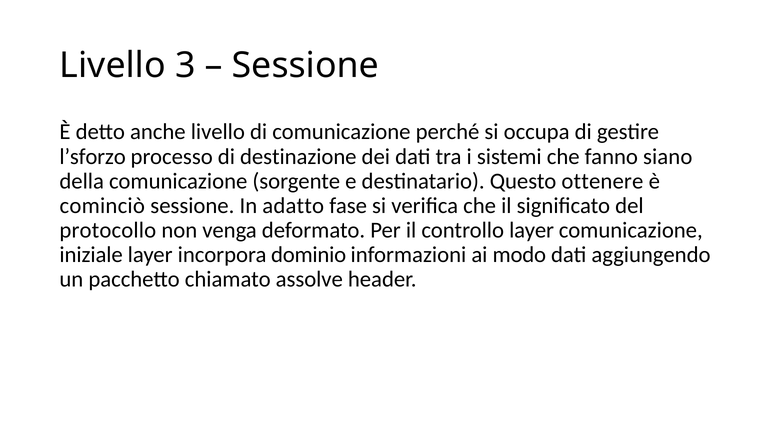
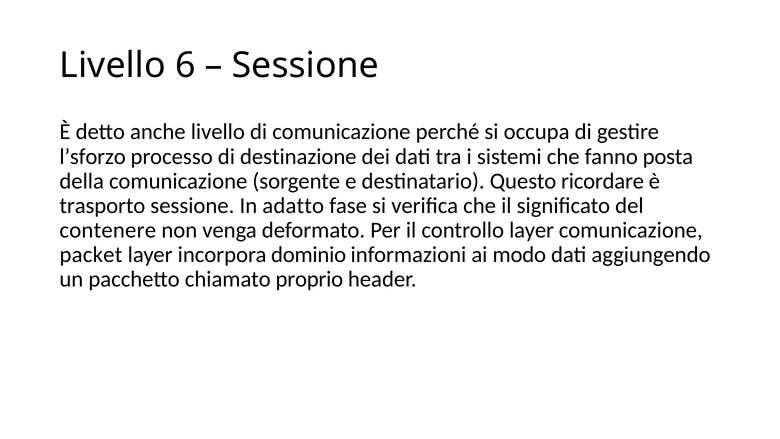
3: 3 -> 6
siano: siano -> posta
ottenere: ottenere -> ricordare
cominciò: cominciò -> trasporto
protocollo: protocollo -> contenere
iniziale: iniziale -> packet
assolve: assolve -> proprio
